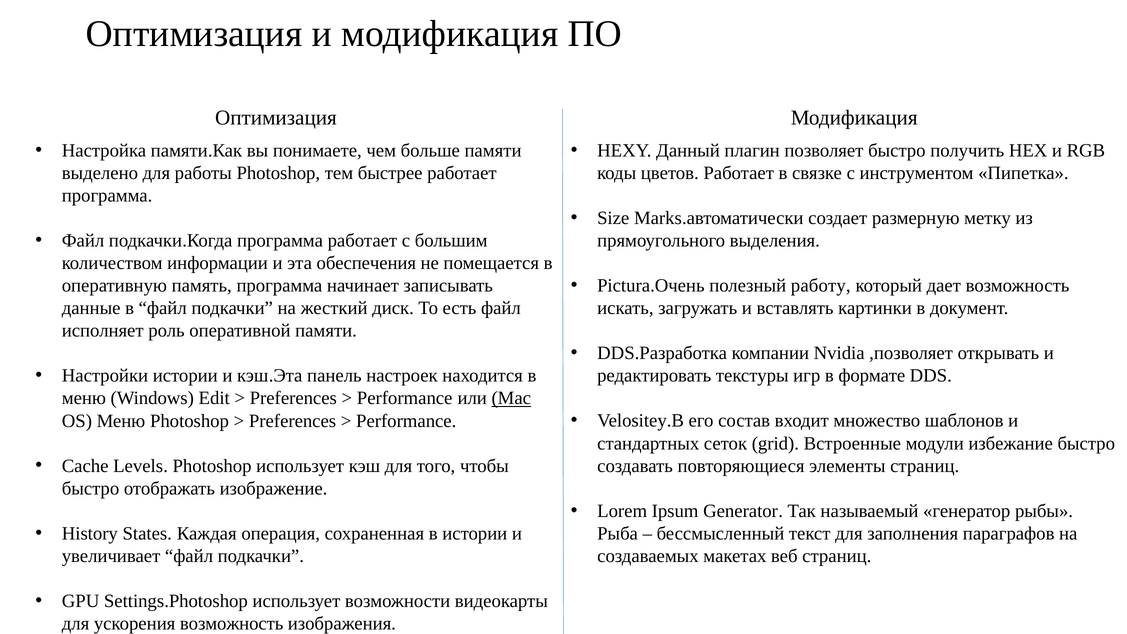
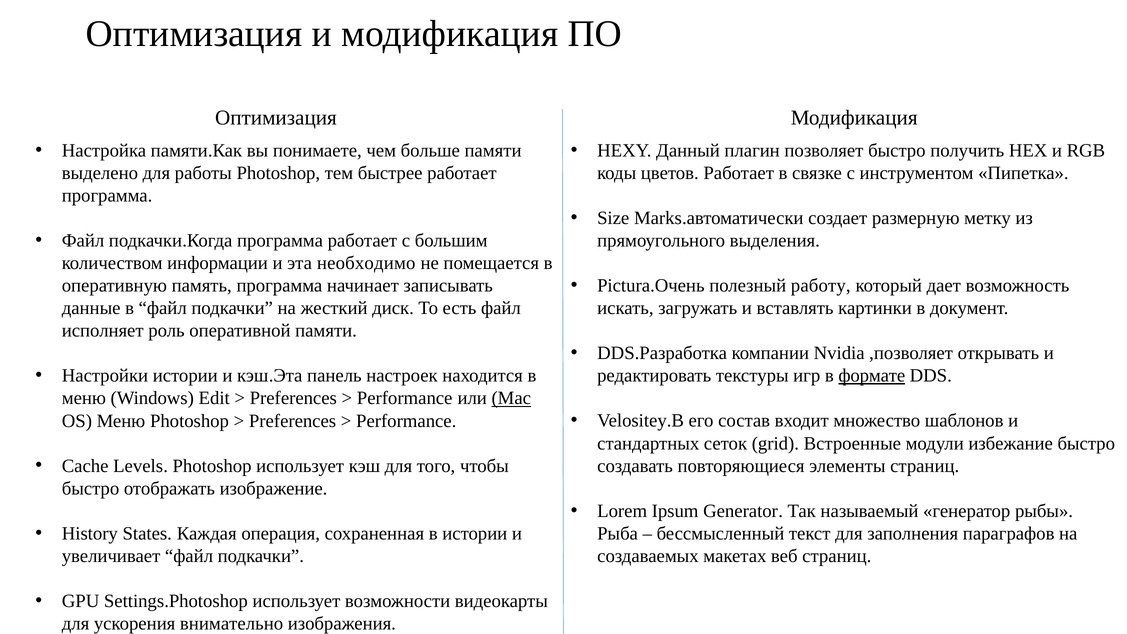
обеспечения: обеспечения -> необходимо
формате underline: none -> present
ускорения возможность: возможность -> внимательно
